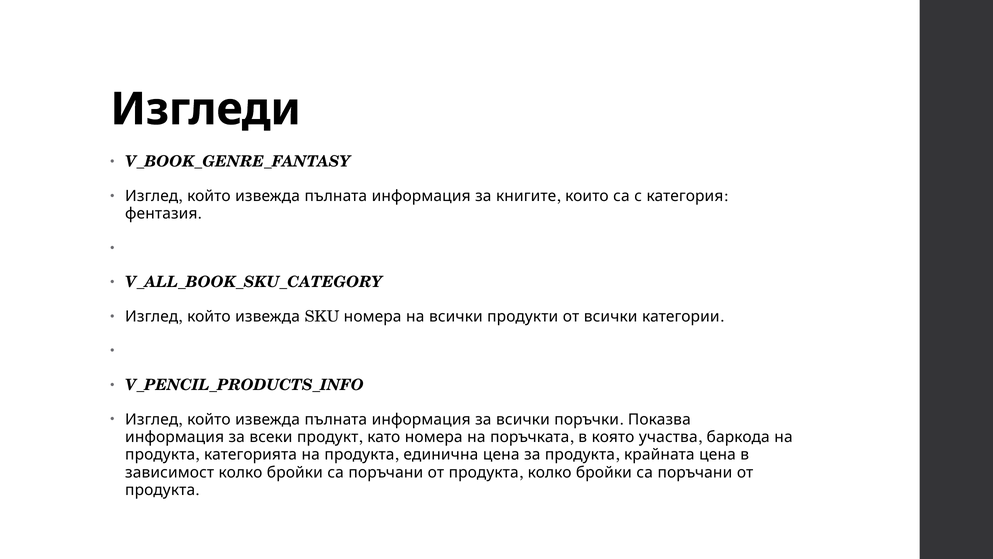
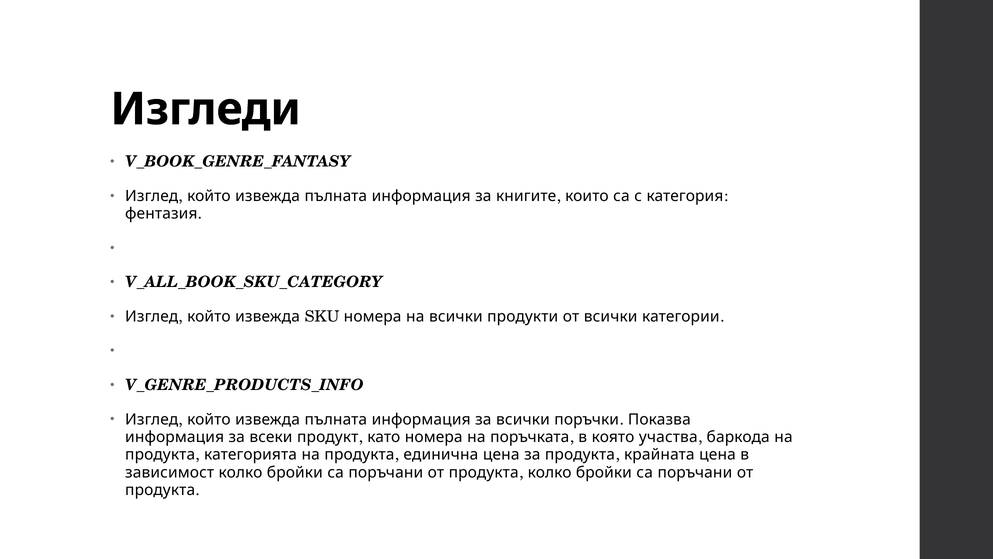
V_PENCIL_PRODUCTS_INFO: V_PENCIL_PRODUCTS_INFO -> V_GENRE_PRODUCTS_INFO
